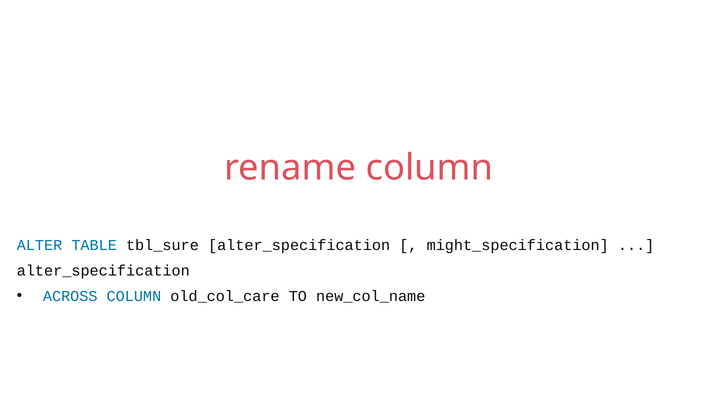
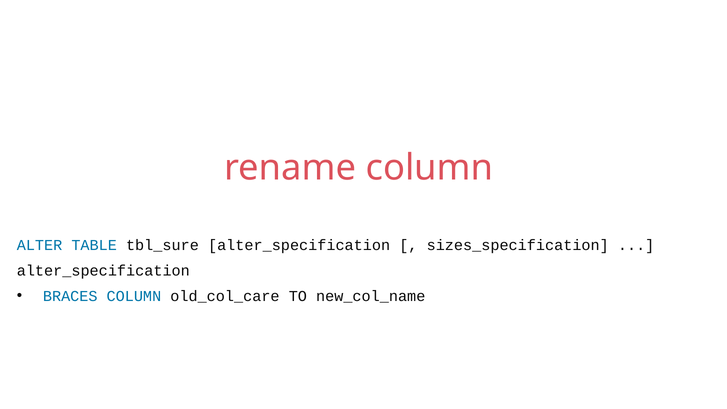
might_specification: might_specification -> sizes_specification
ACROSS: ACROSS -> BRACES
